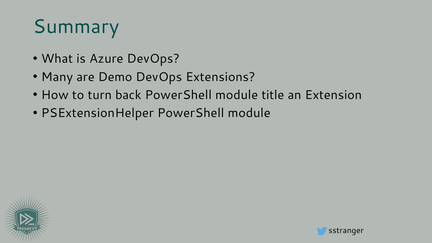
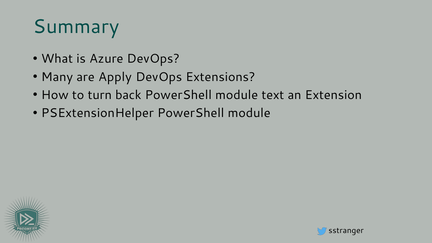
Demo: Demo -> Apply
title: title -> text
